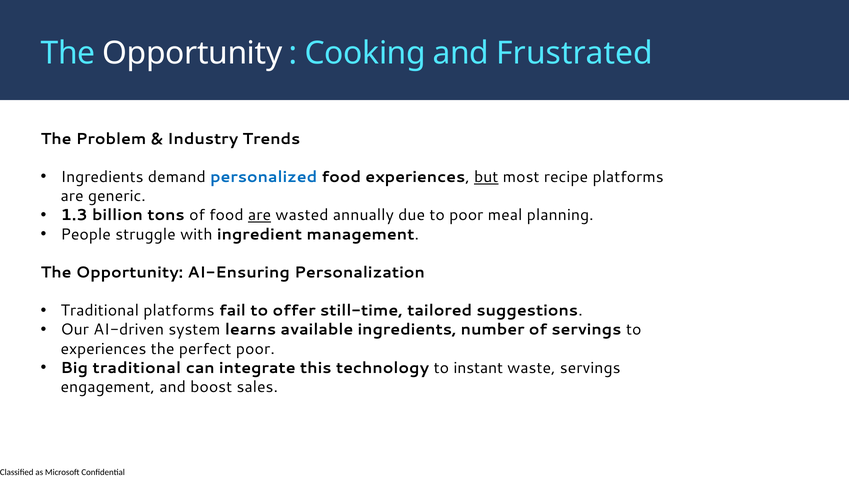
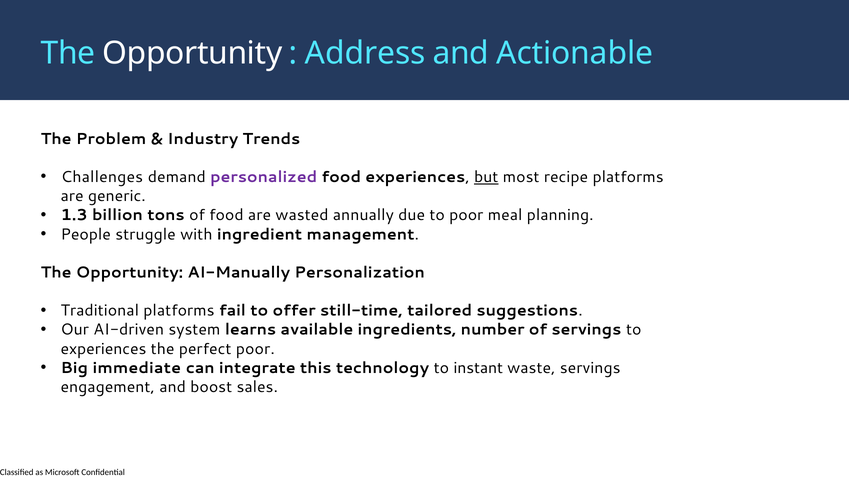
Cooking: Cooking -> Address
Frustrated: Frustrated -> Actionable
Ingredients at (102, 177): Ingredients -> Challenges
personalized colour: blue -> purple
are at (260, 216) underline: present -> none
AI-Ensuring: AI-Ensuring -> AI-Manually
Big traditional: traditional -> immediate
